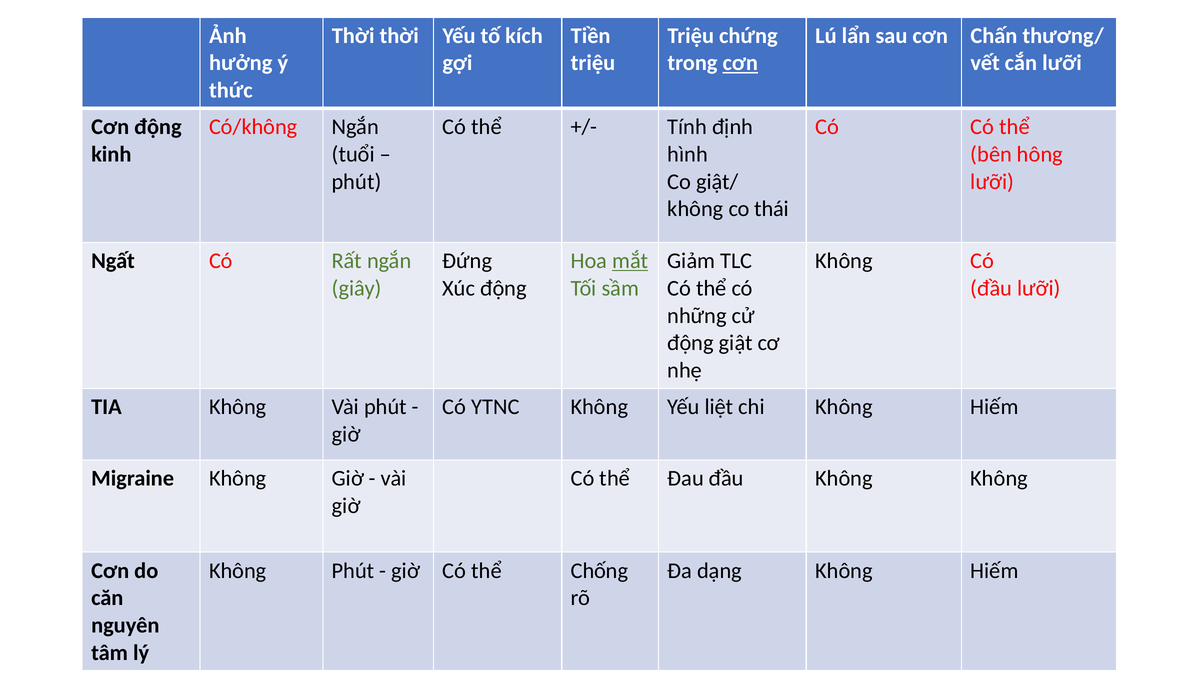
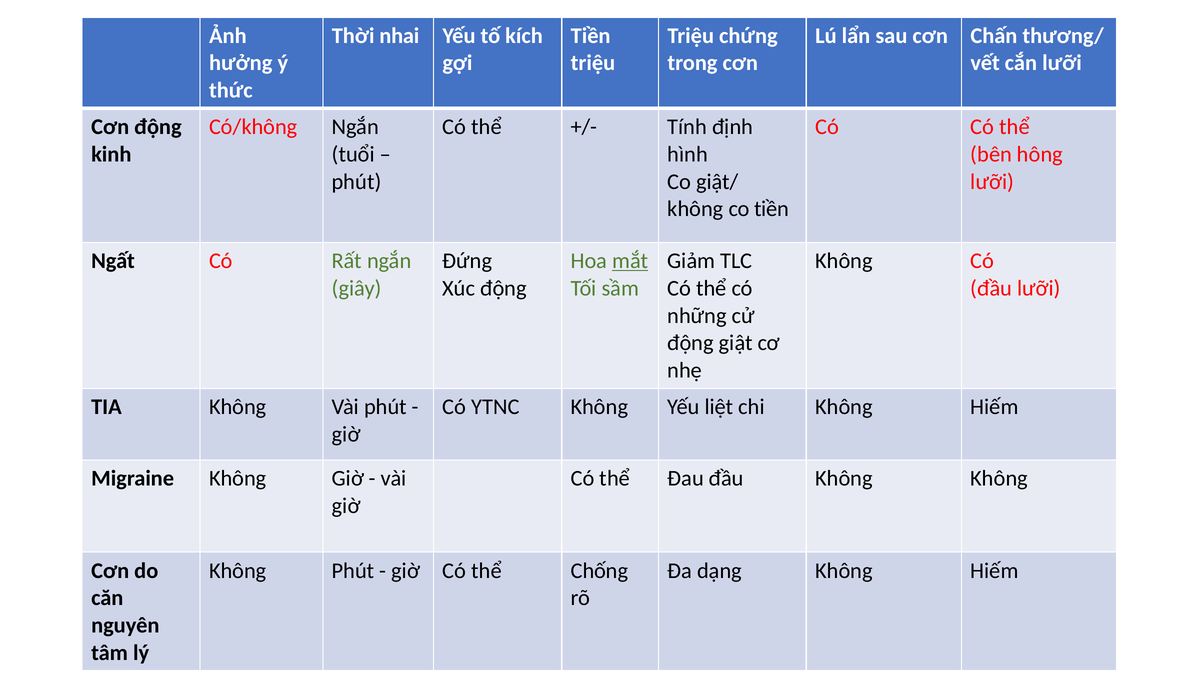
Thời thời: thời -> nhai
cơn at (740, 63) underline: present -> none
co thái: thái -> tiền
